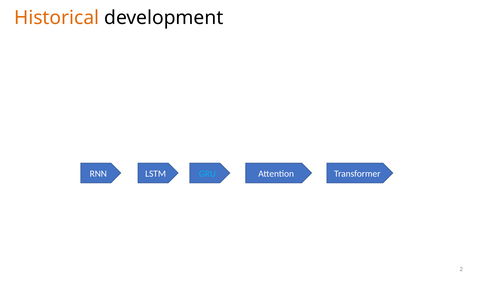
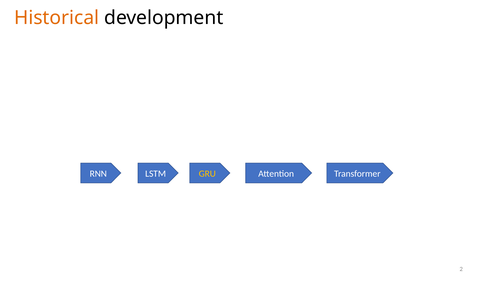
GRU colour: light blue -> yellow
